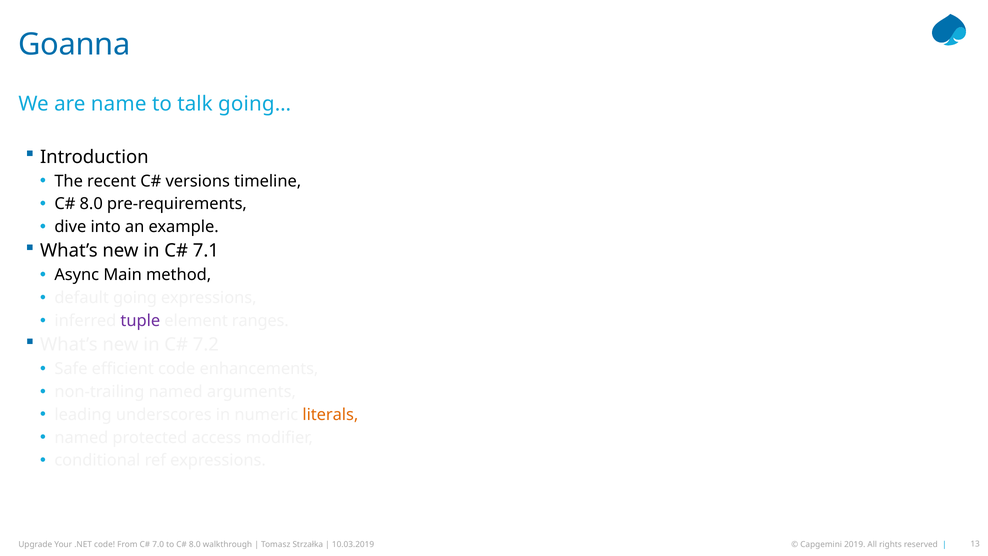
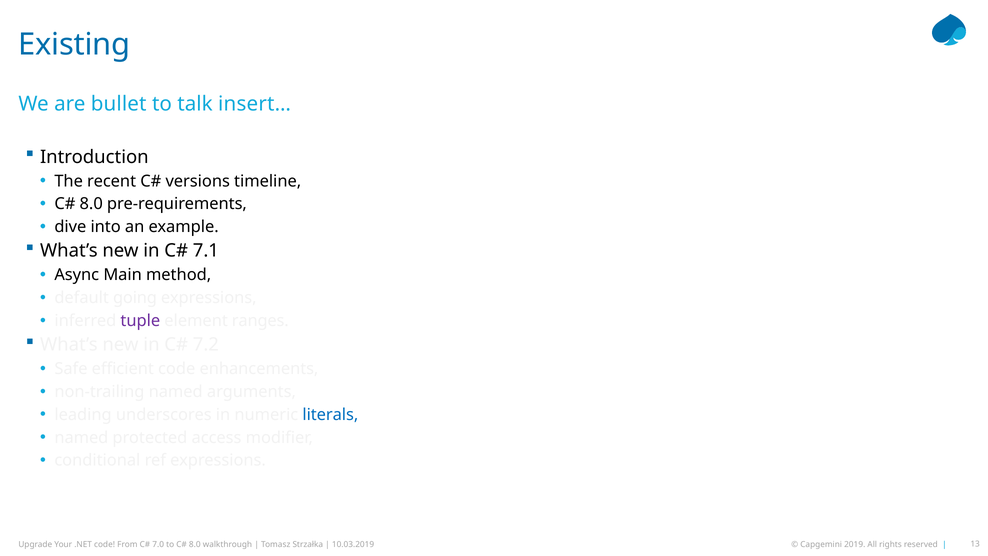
Goanna: Goanna -> Existing
name: name -> bullet
going…: going… -> insert…
literals colour: orange -> blue
